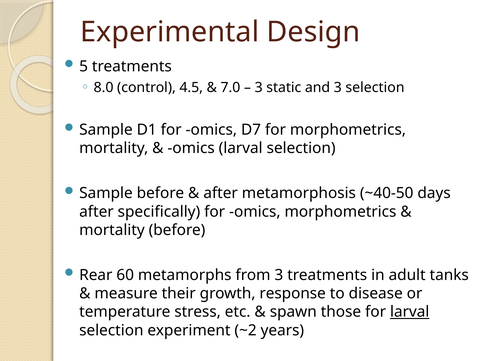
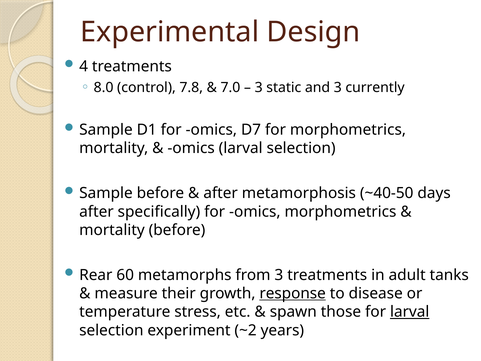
5: 5 -> 4
4.5: 4.5 -> 7.8
3 selection: selection -> currently
response underline: none -> present
